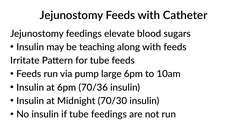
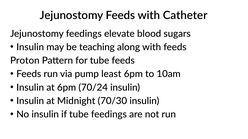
Irritate: Irritate -> Proton
large: large -> least
70/36: 70/36 -> 70/24
